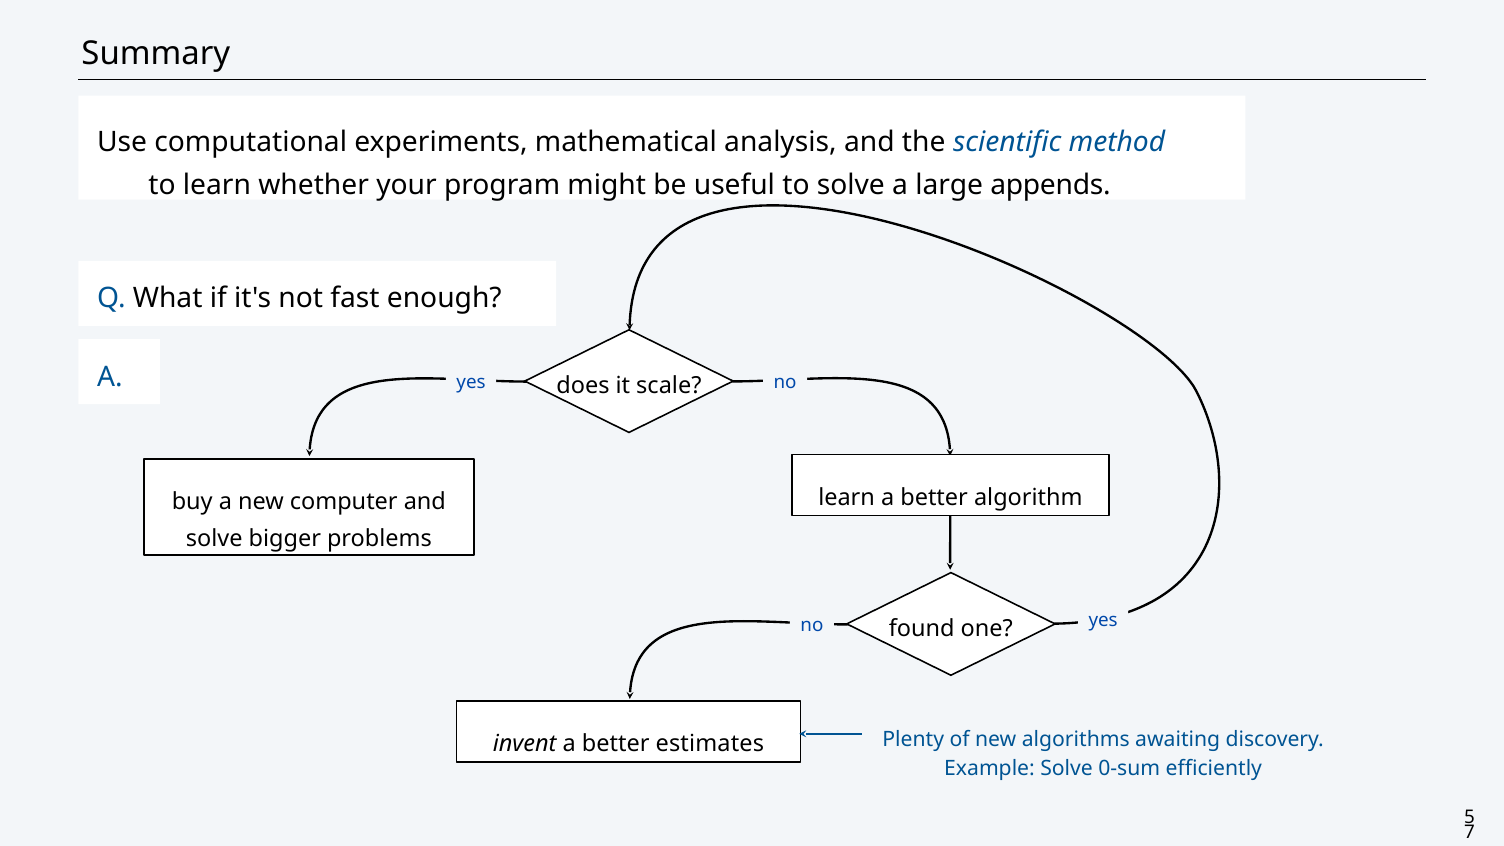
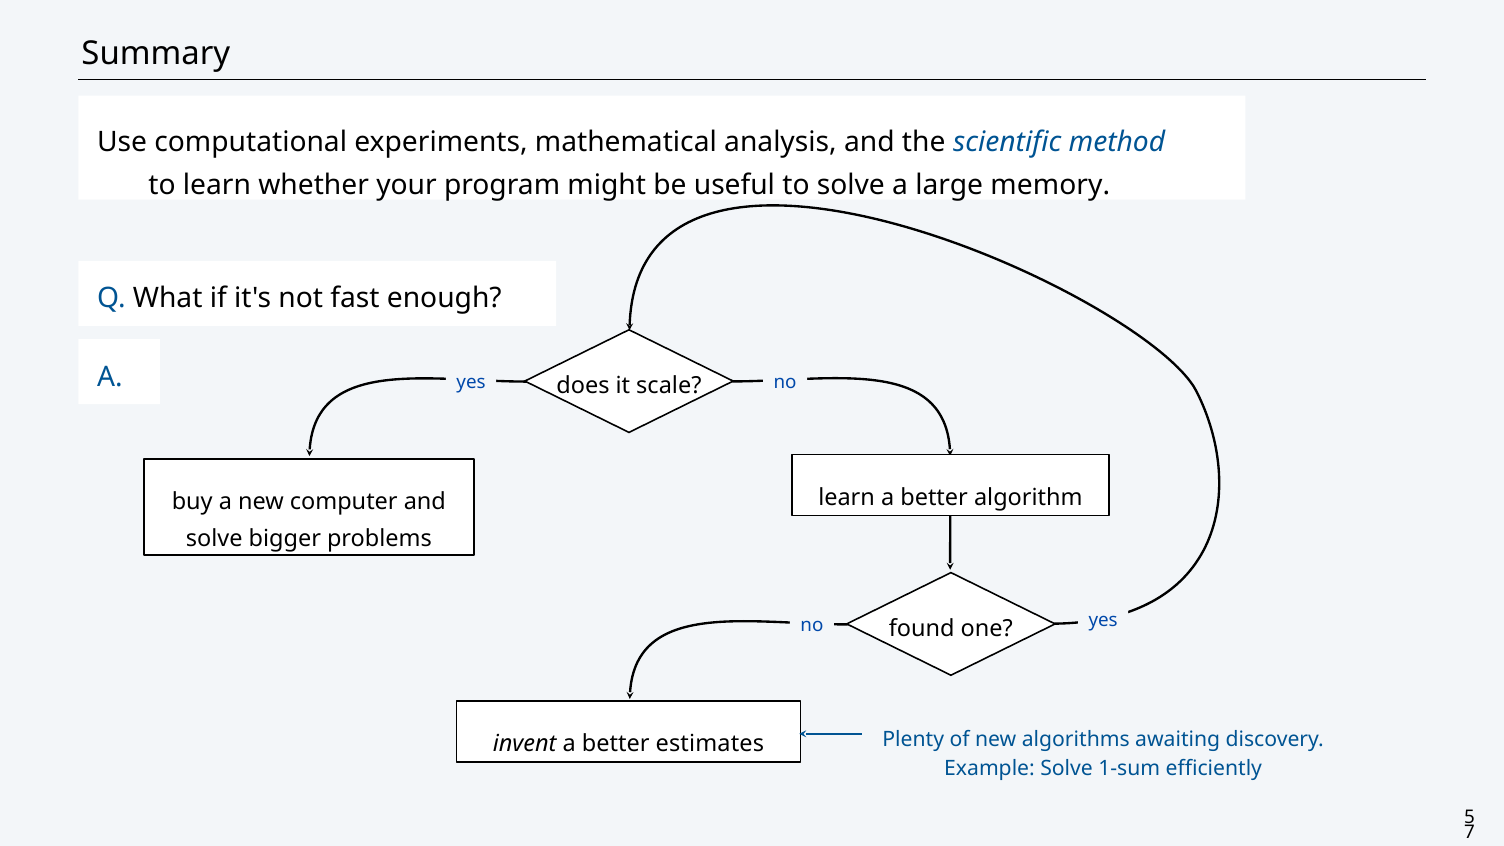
appends: appends -> memory
0-sum: 0-sum -> 1-sum
